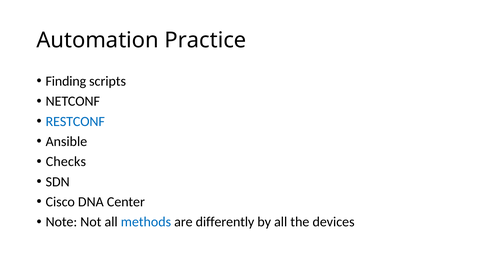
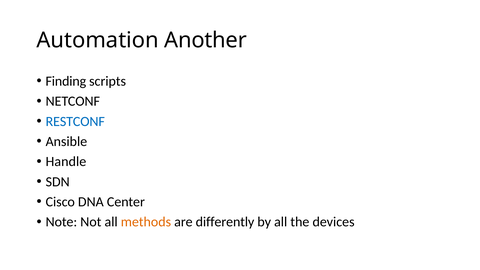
Practice: Practice -> Another
Checks: Checks -> Handle
methods colour: blue -> orange
